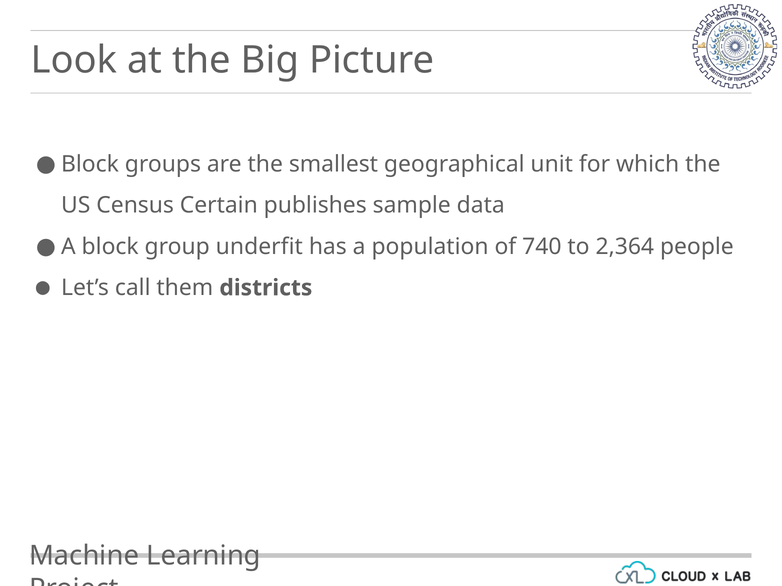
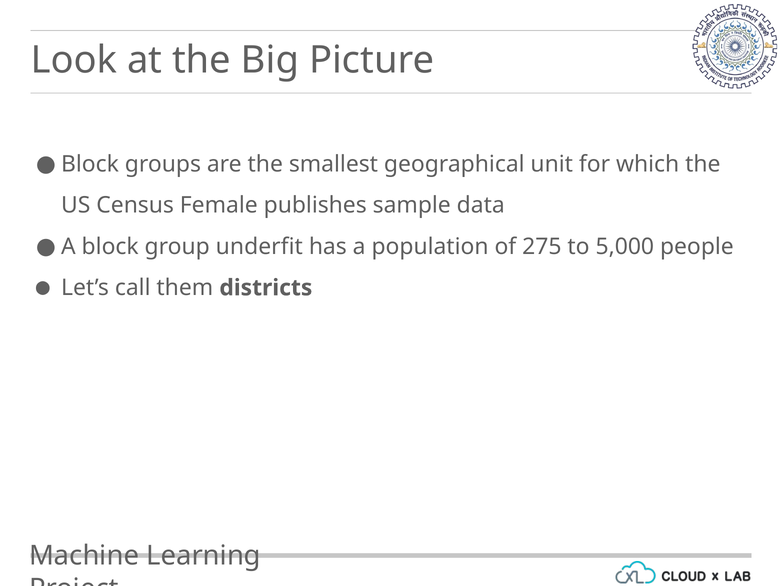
Certain: Certain -> Female
740: 740 -> 275
2,364: 2,364 -> 5,000
